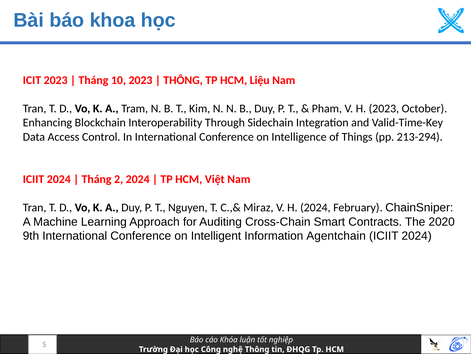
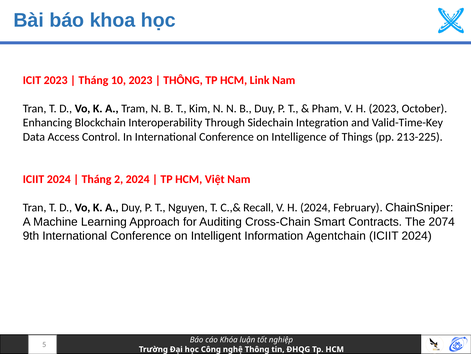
Liệu: Liệu -> Link
213-294: 213-294 -> 213-225
Miraz: Miraz -> Recall
2020: 2020 -> 2074
